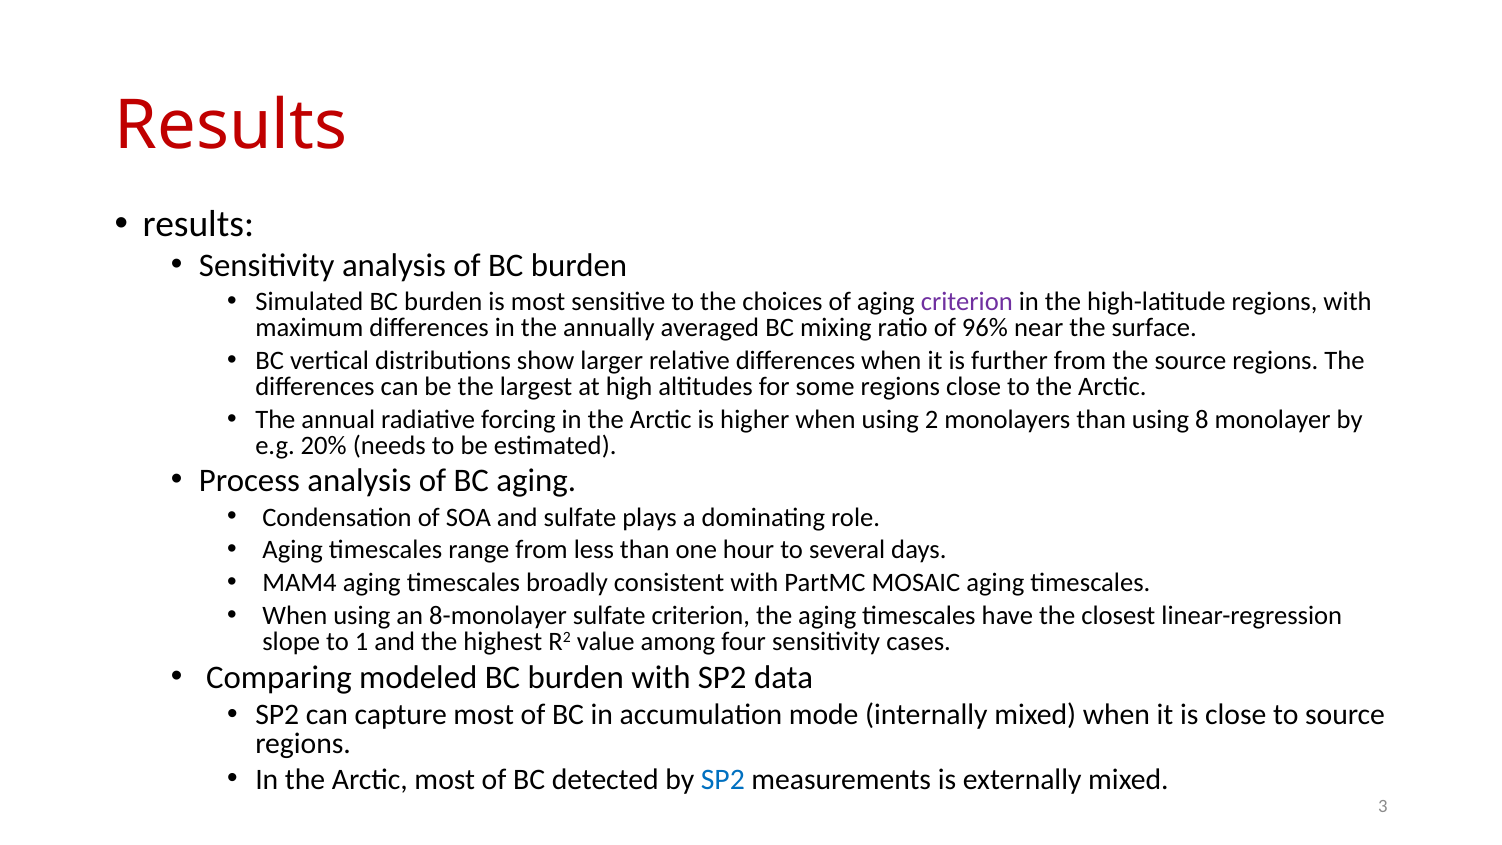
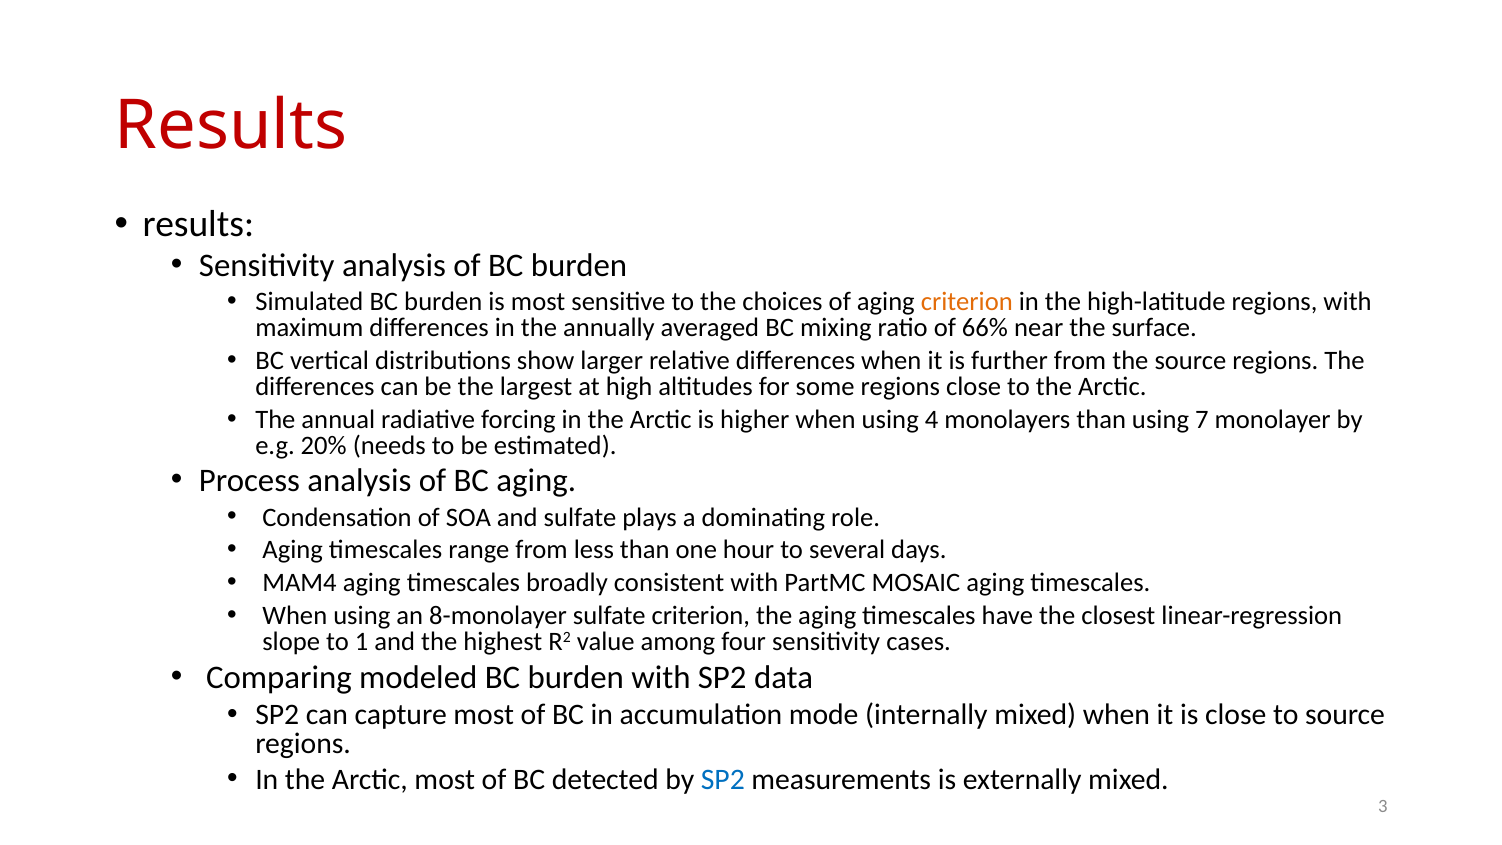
criterion at (967, 302) colour: purple -> orange
96%: 96% -> 66%
2: 2 -> 4
8: 8 -> 7
